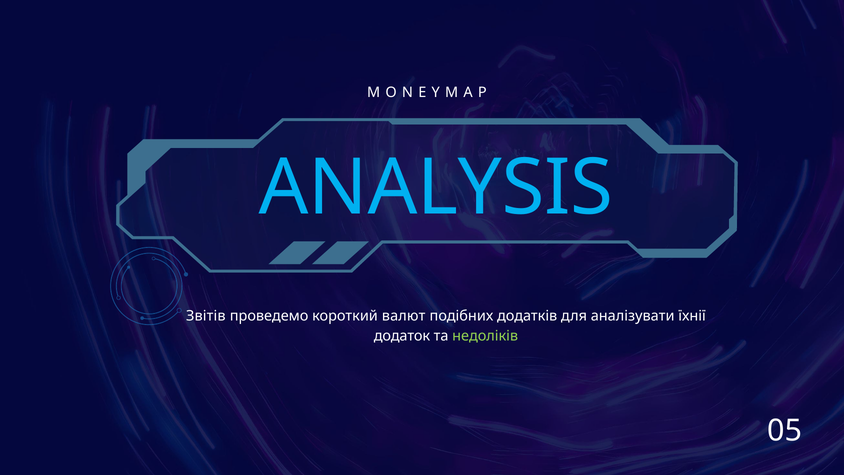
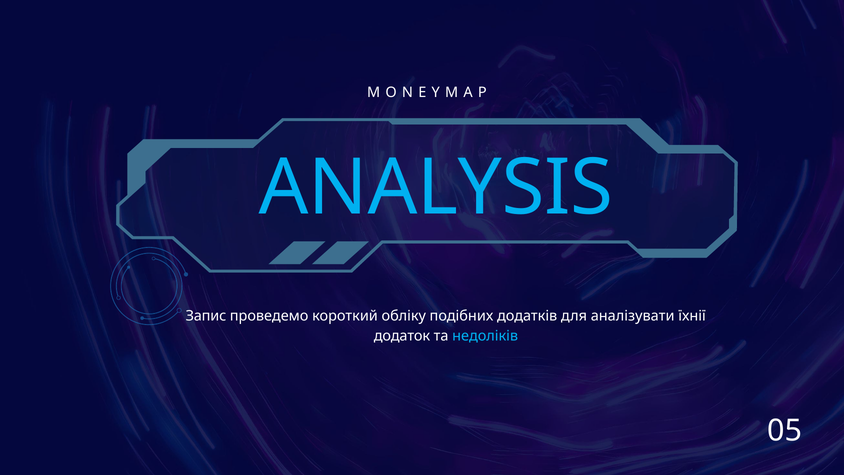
Звітів: Звітів -> Запис
валют: валют -> обліку
недоліків colour: light green -> light blue
